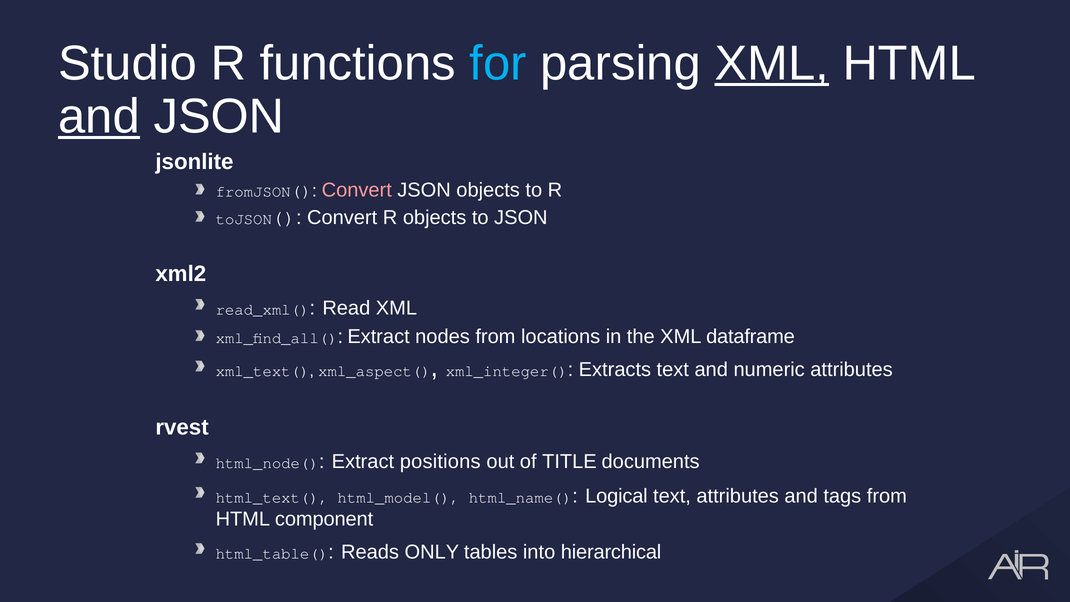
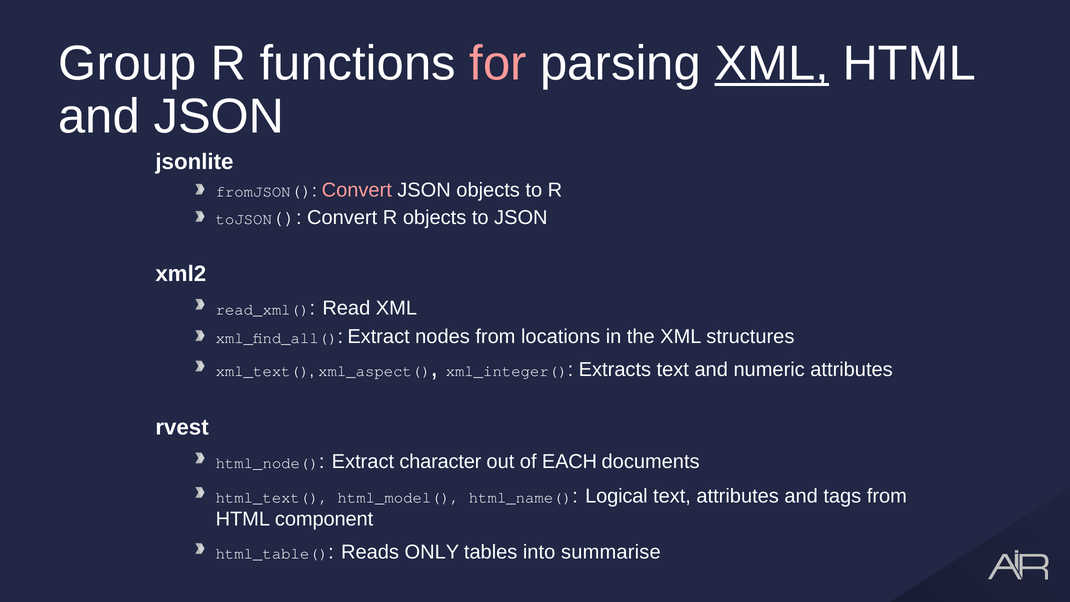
Studio: Studio -> Group
for colour: light blue -> pink
and at (99, 116) underline: present -> none
dataframe: dataframe -> structures
positions: positions -> character
TITLE: TITLE -> EACH
hierarchical: hierarchical -> summarise
